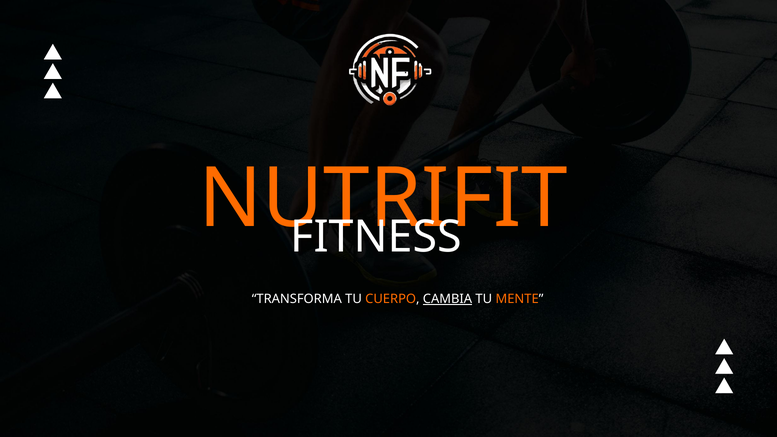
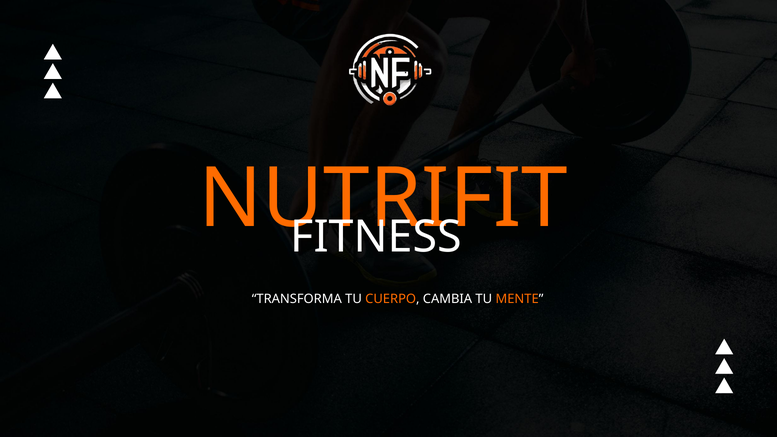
CAMBIA underline: present -> none
